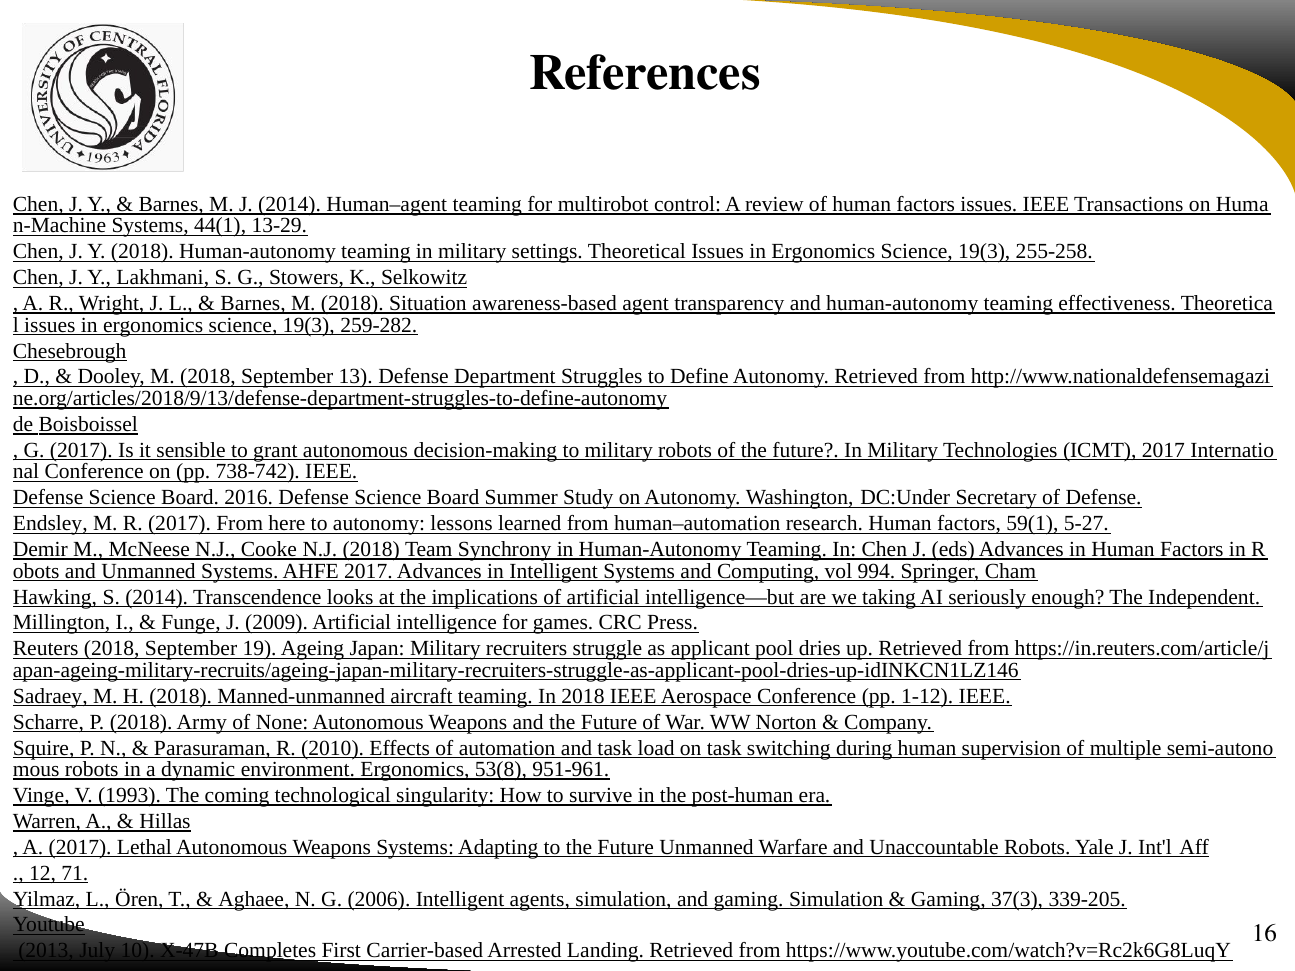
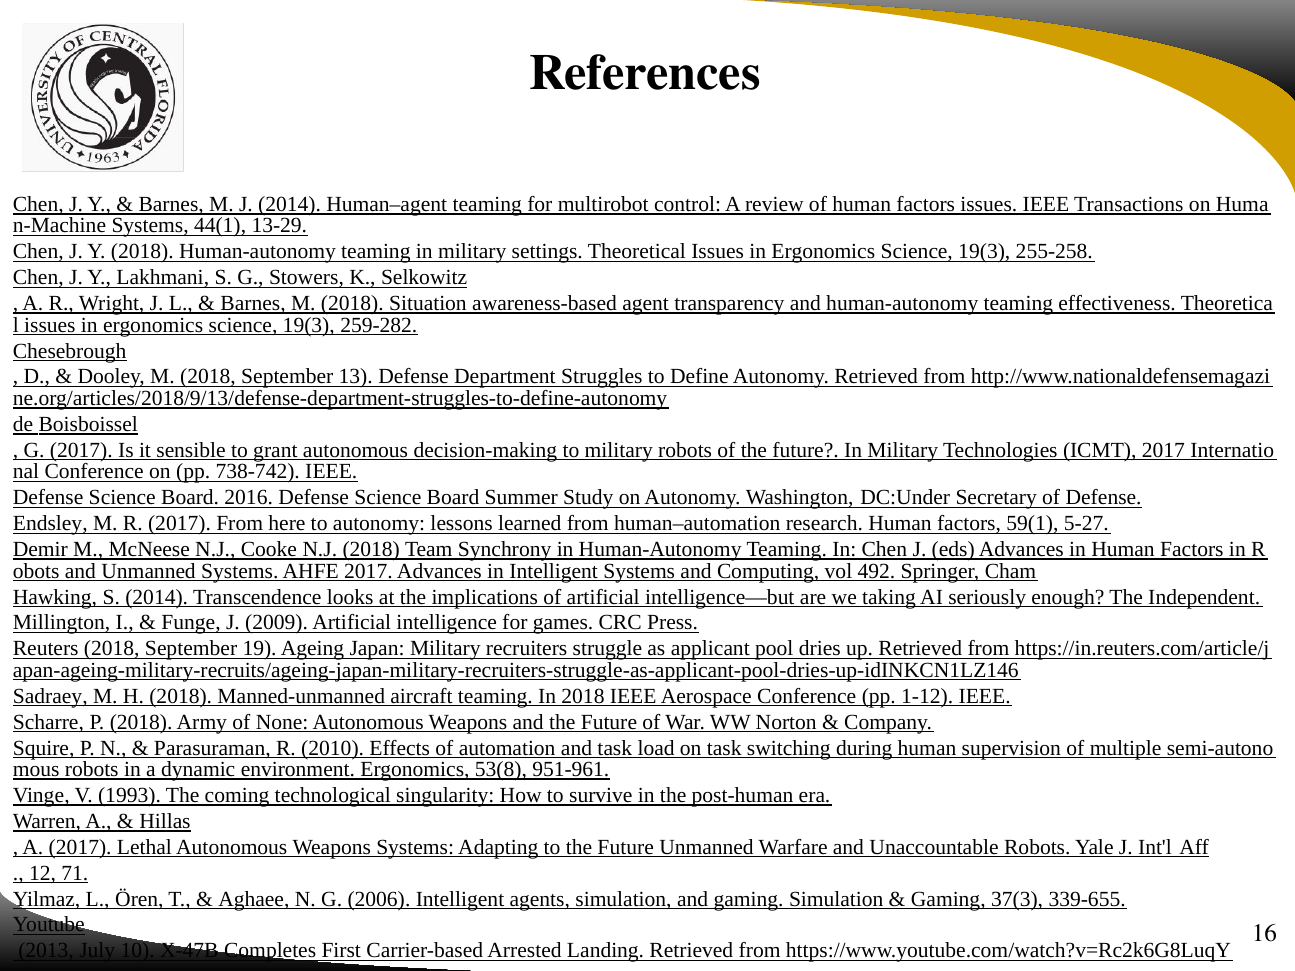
994: 994 -> 492
339-205: 339-205 -> 339-655
